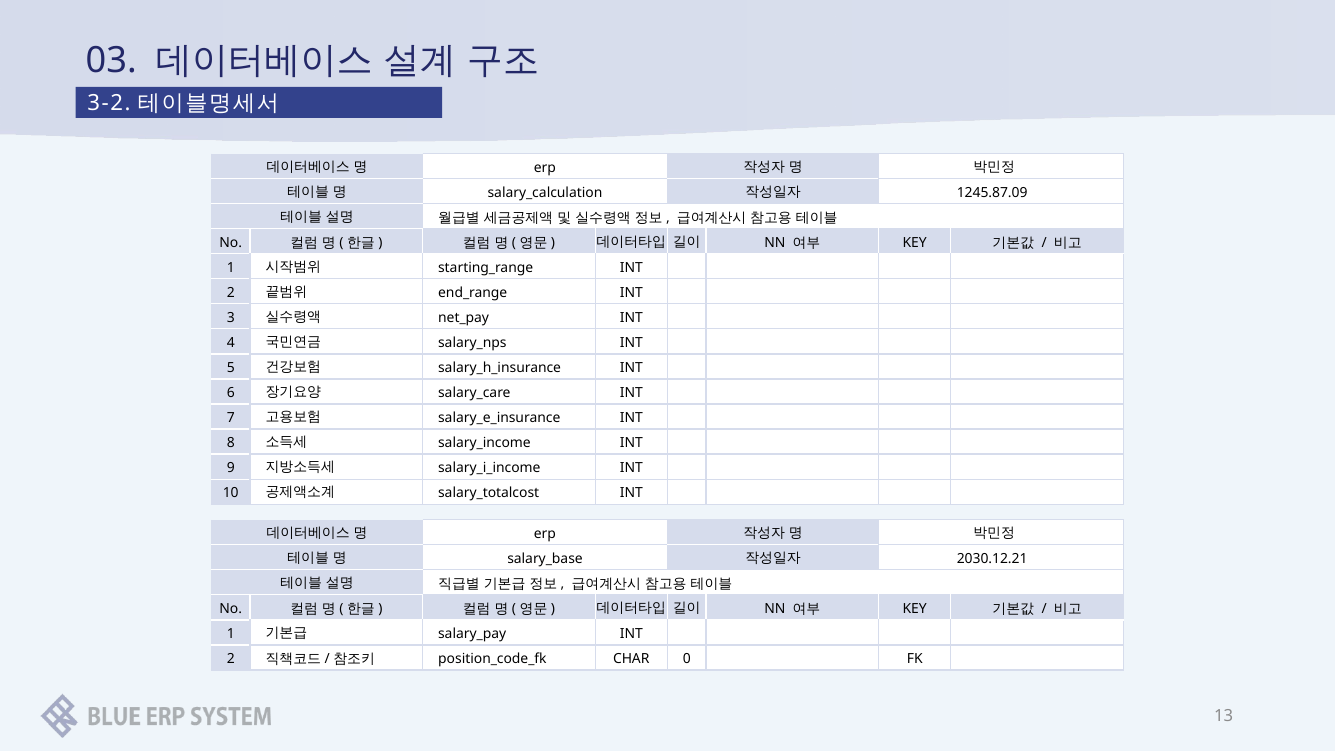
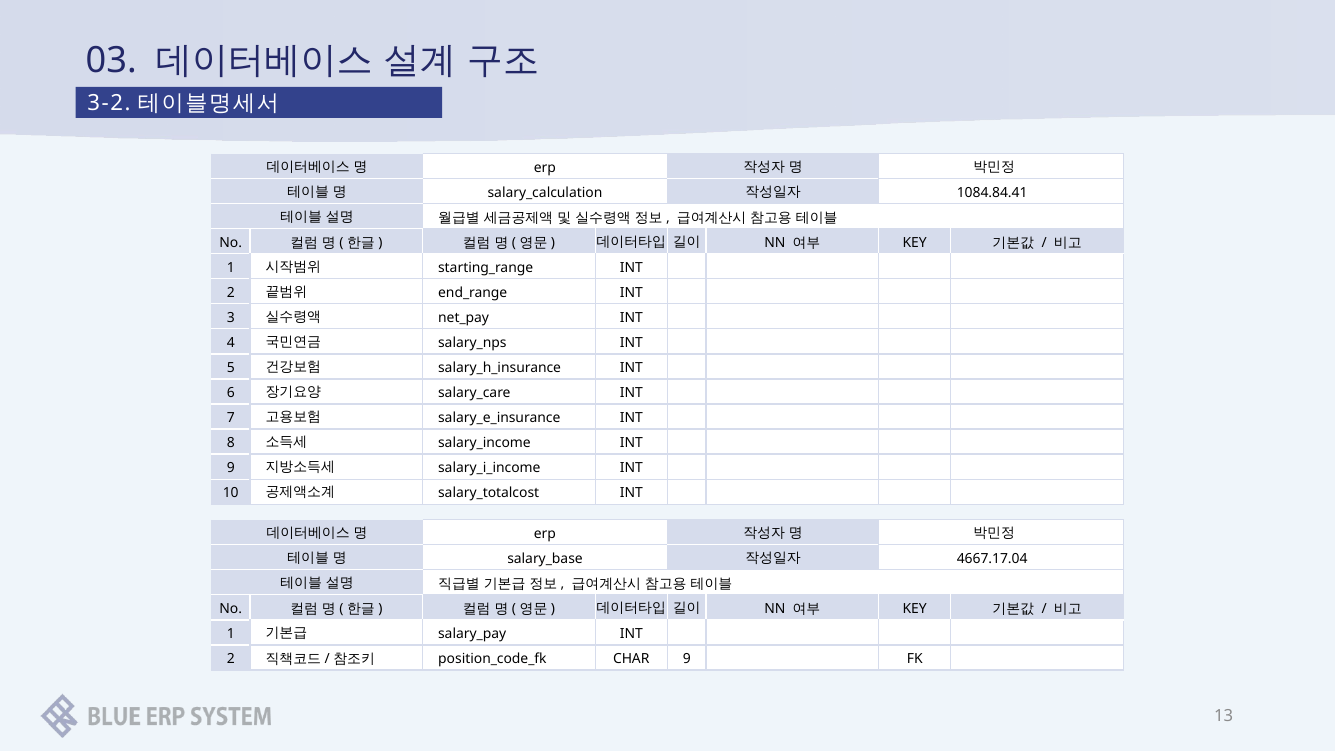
1245.87.09: 1245.87.09 -> 1084.84.41
2030.12.21: 2030.12.21 -> 4667.17.04
CHAR 0: 0 -> 9
